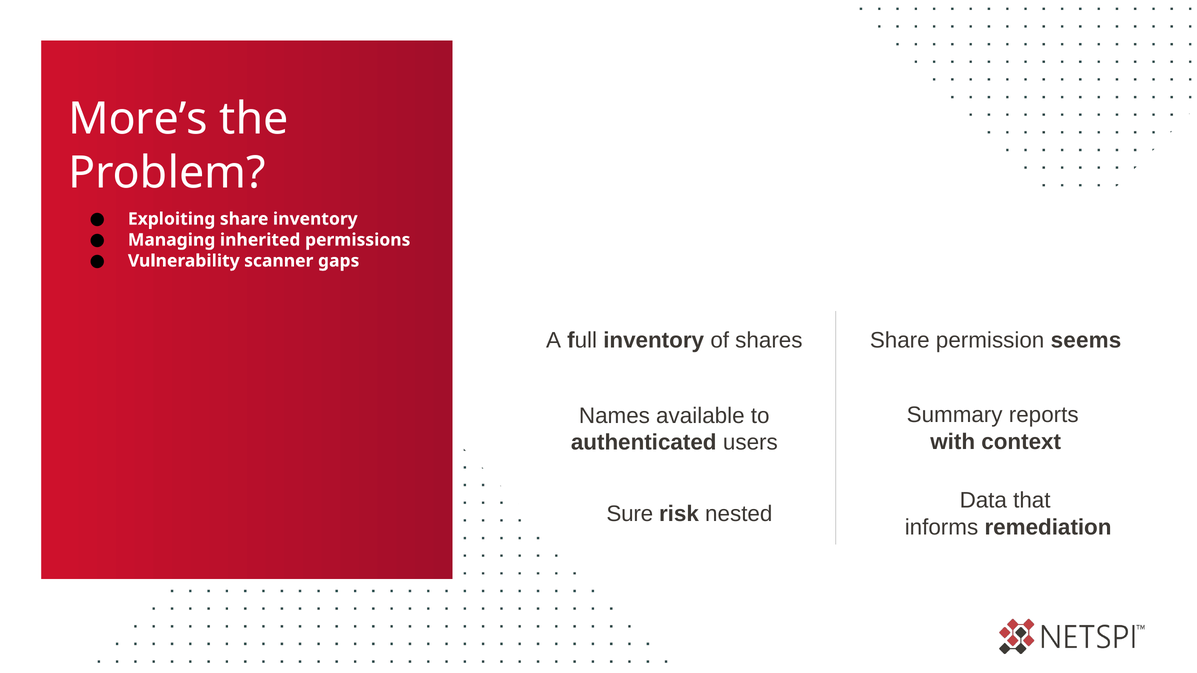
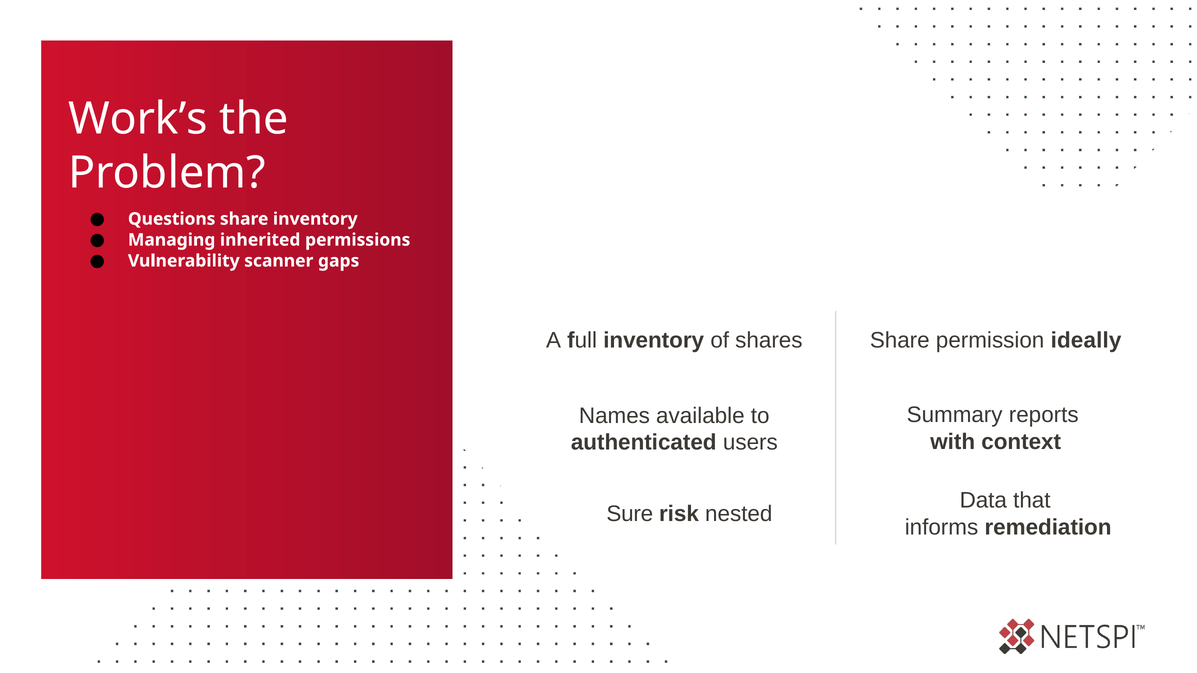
More’s: More’s -> Work’s
Exploiting: Exploiting -> Questions
seems: seems -> ideally
